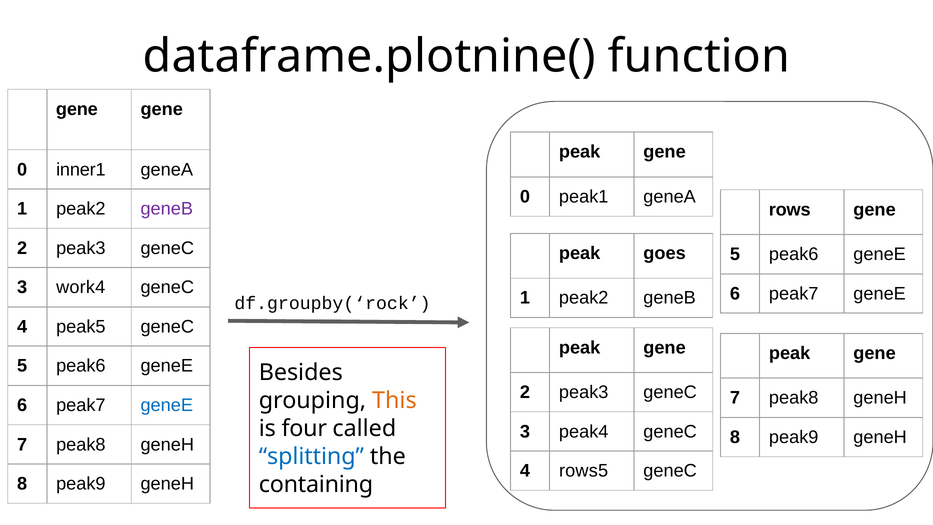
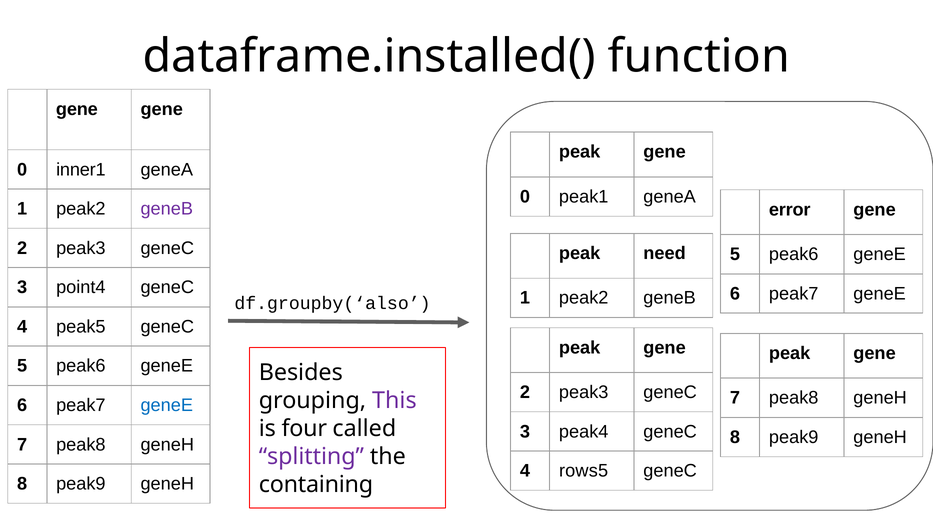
dataframe.plotnine(: dataframe.plotnine( -> dataframe.installed(
rows: rows -> error
goes: goes -> need
work4: work4 -> point4
df.groupby(‘rock: df.groupby(‘rock -> df.groupby(‘also
This colour: orange -> purple
splitting colour: blue -> purple
